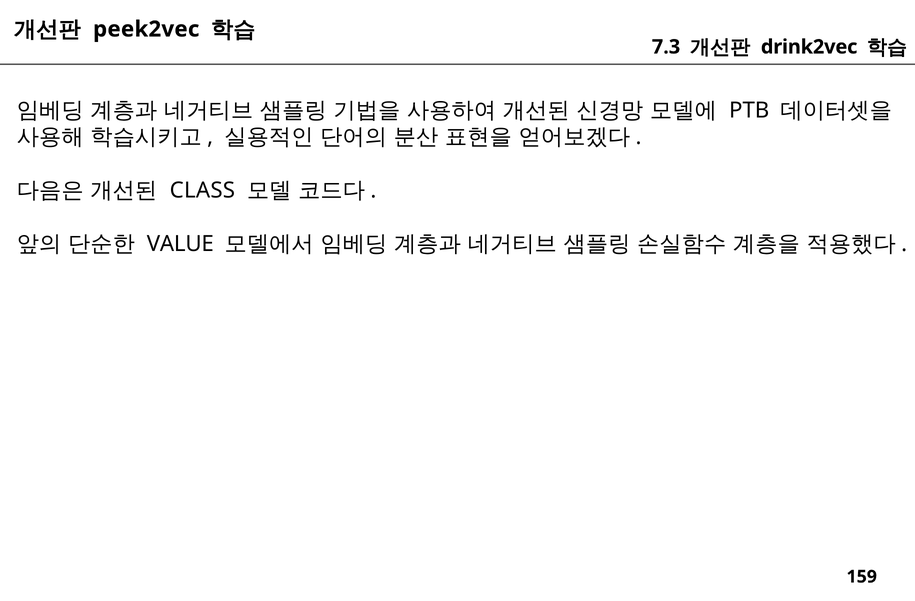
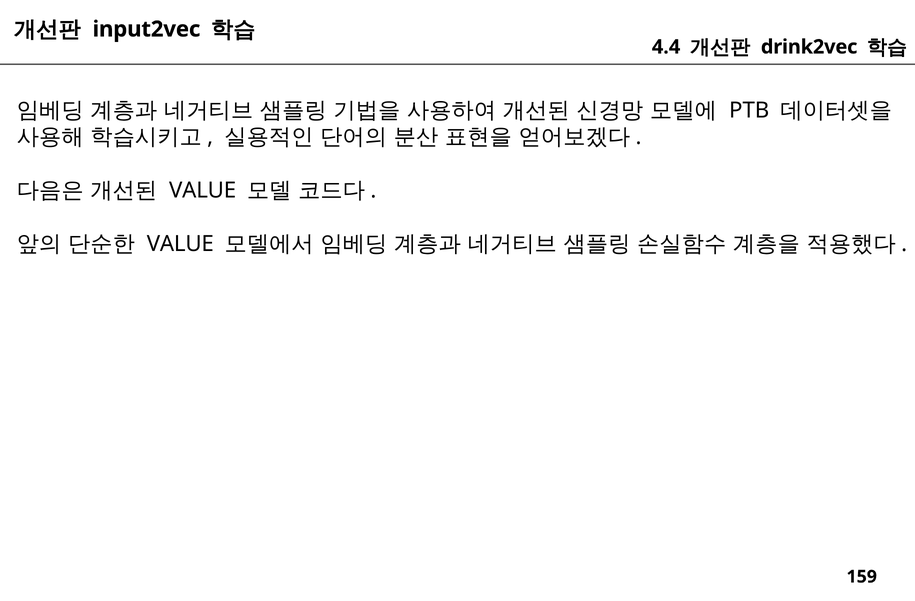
peek2vec: peek2vec -> input2vec
7.3: 7.3 -> 4.4
CLASS at (202, 191): CLASS -> VALUE
